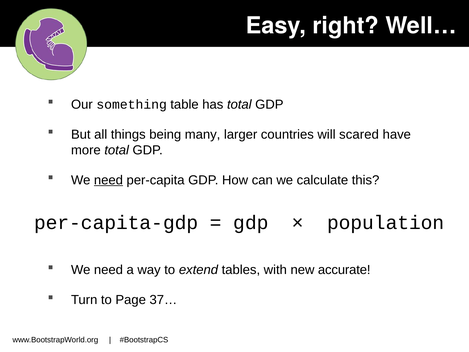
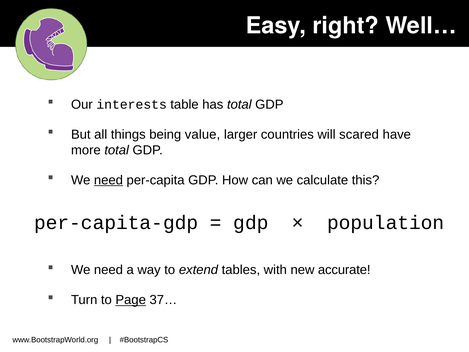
something: something -> interests
many: many -> value
Page underline: none -> present
